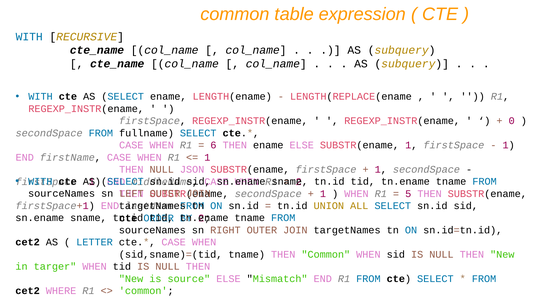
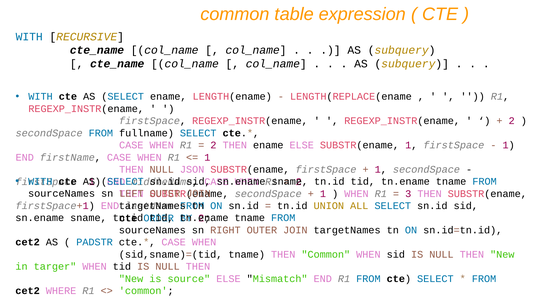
0 at (512, 121): 0 -> 2
6 at (213, 145): 6 -> 2
5: 5 -> 3
LETTER: LETTER -> PADSTR
